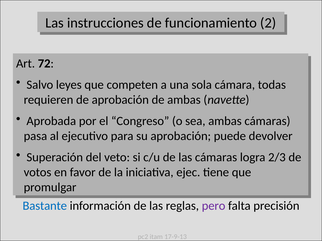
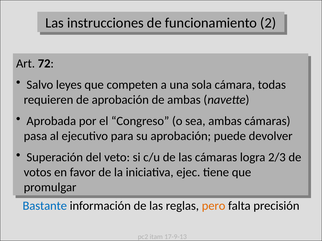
pero colour: purple -> orange
